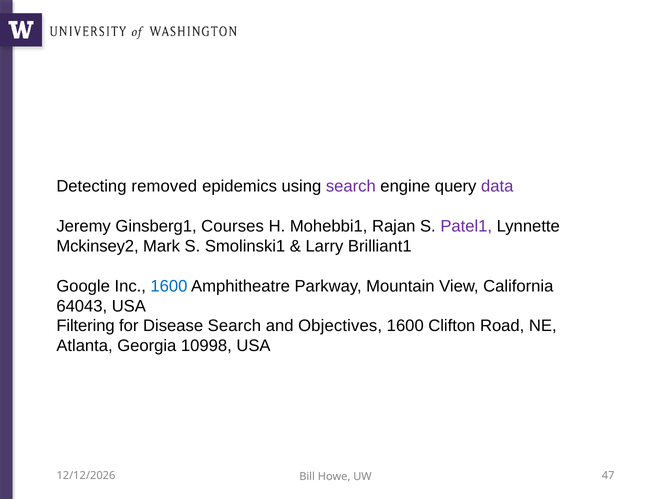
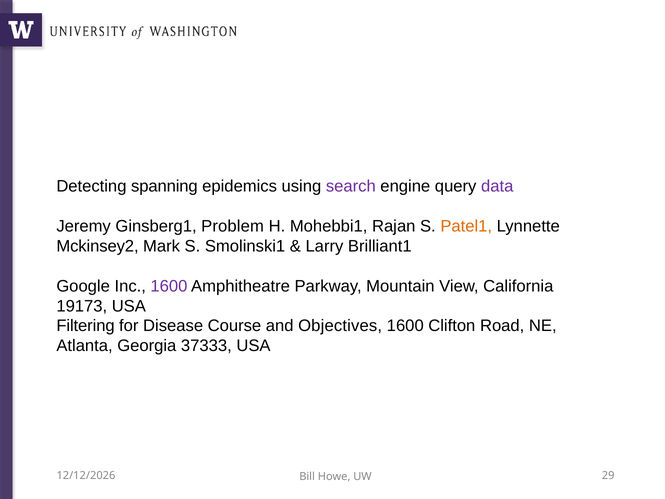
removed: removed -> spanning
Courses: Courses -> Problem
Patel1 colour: purple -> orange
1600 at (169, 286) colour: blue -> purple
64043: 64043 -> 19173
Disease Search: Search -> Course
10998: 10998 -> 37333
47: 47 -> 29
